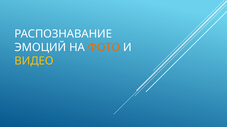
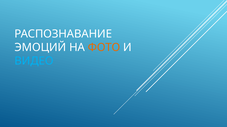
ВИДЕО colour: yellow -> light blue
